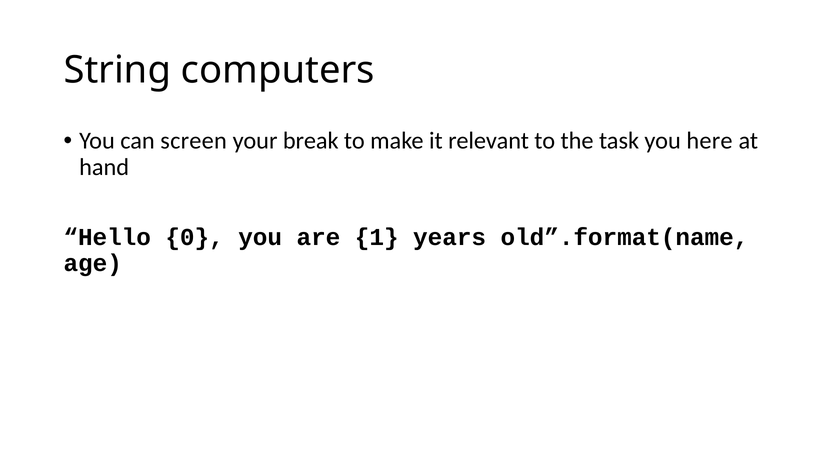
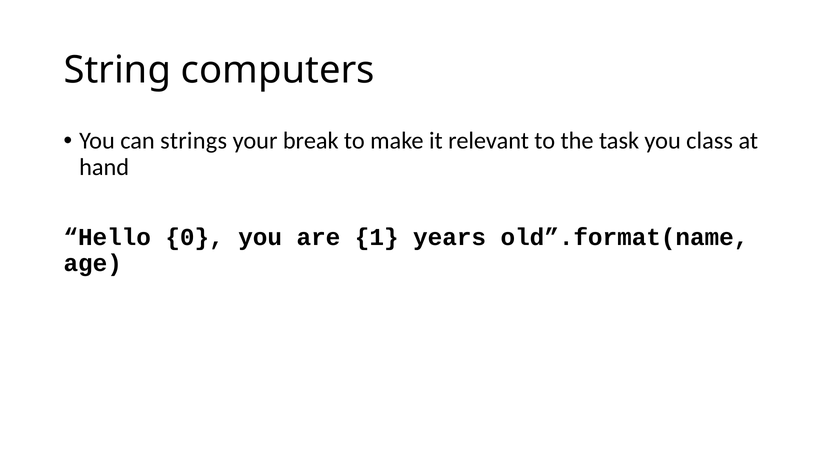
screen: screen -> strings
here: here -> class
